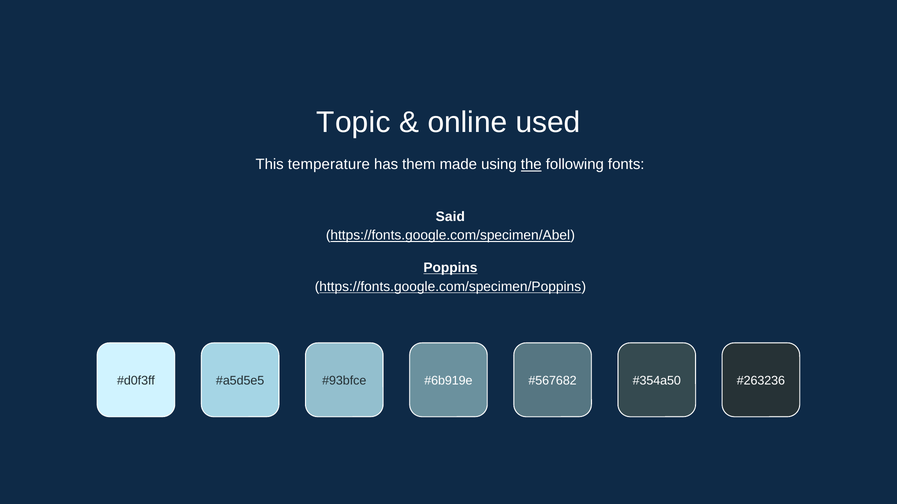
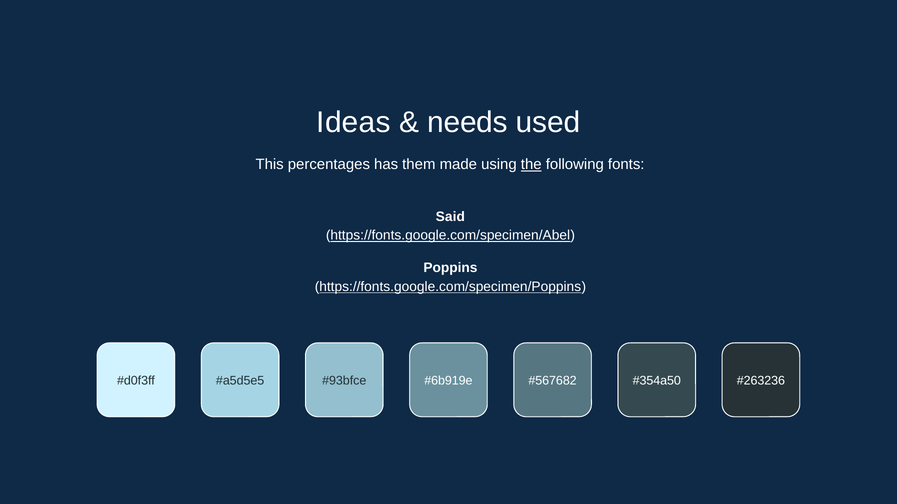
Topic: Topic -> Ideas
online: online -> needs
temperature: temperature -> percentages
Poppins underline: present -> none
